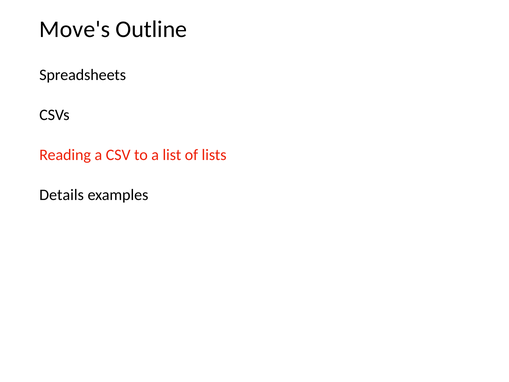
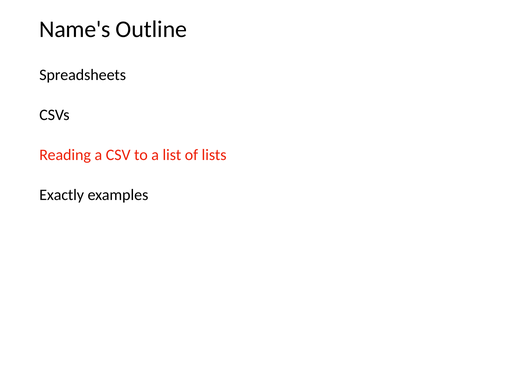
Move's: Move's -> Name's
Details: Details -> Exactly
